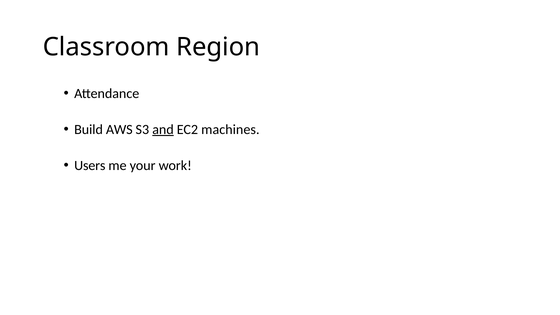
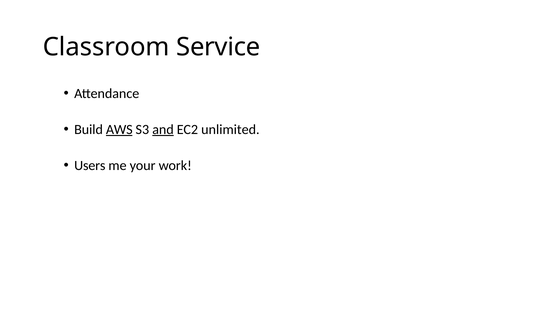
Region: Region -> Service
AWS underline: none -> present
machines: machines -> unlimited
